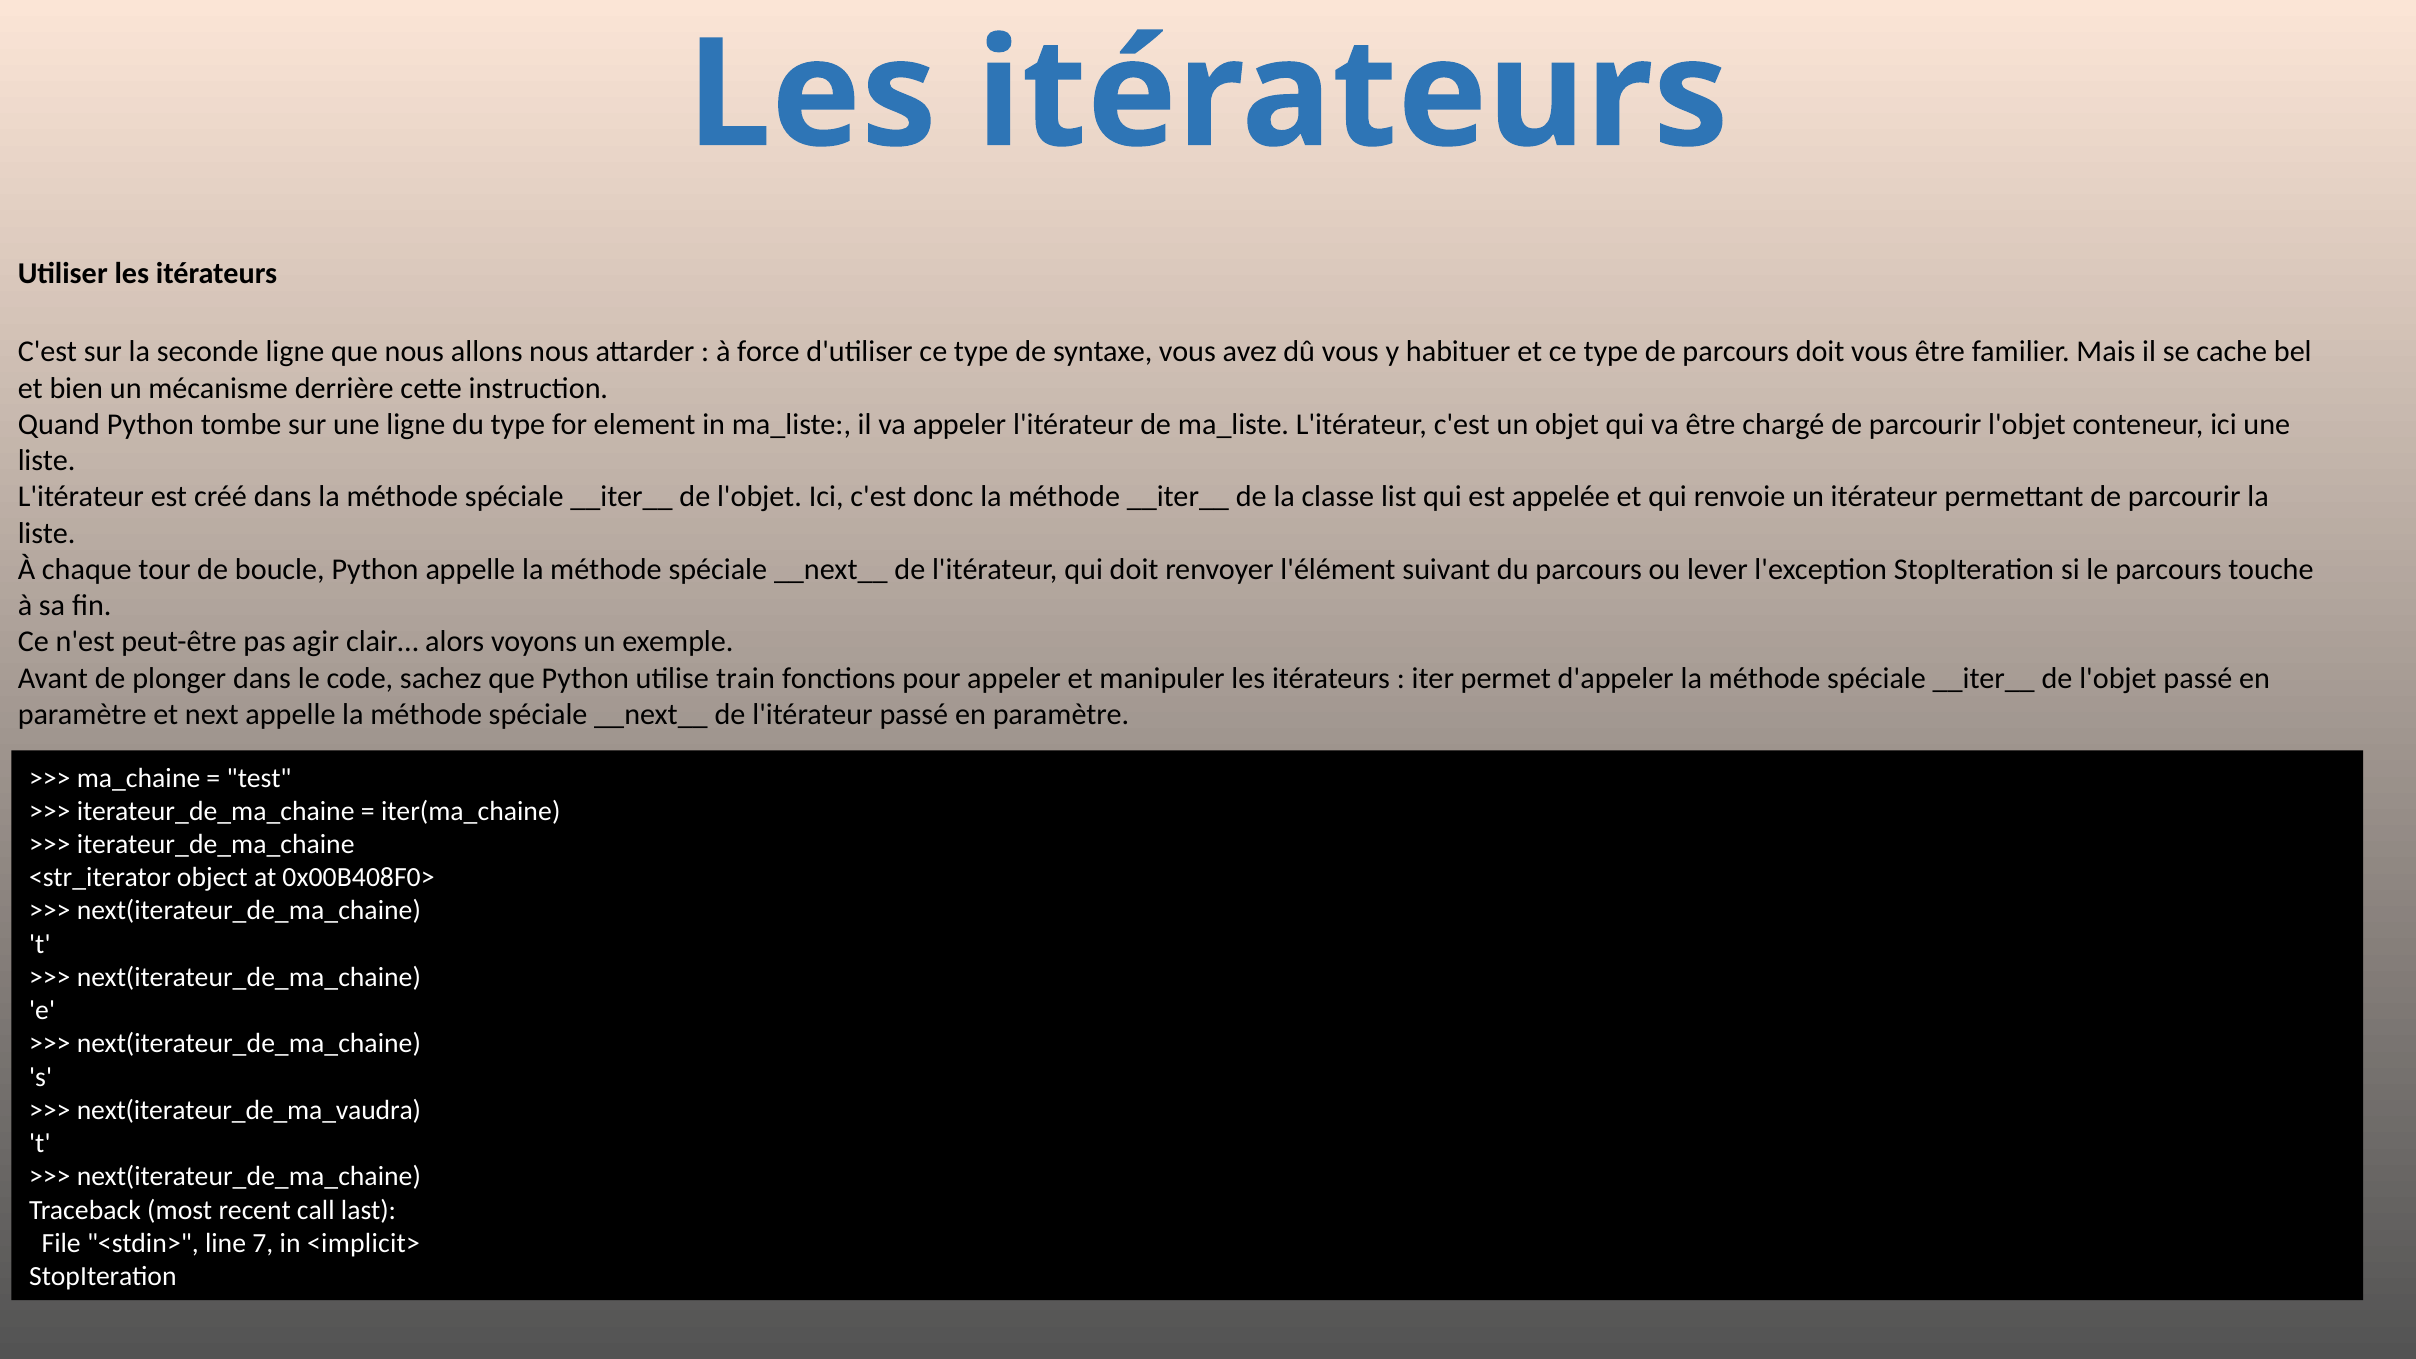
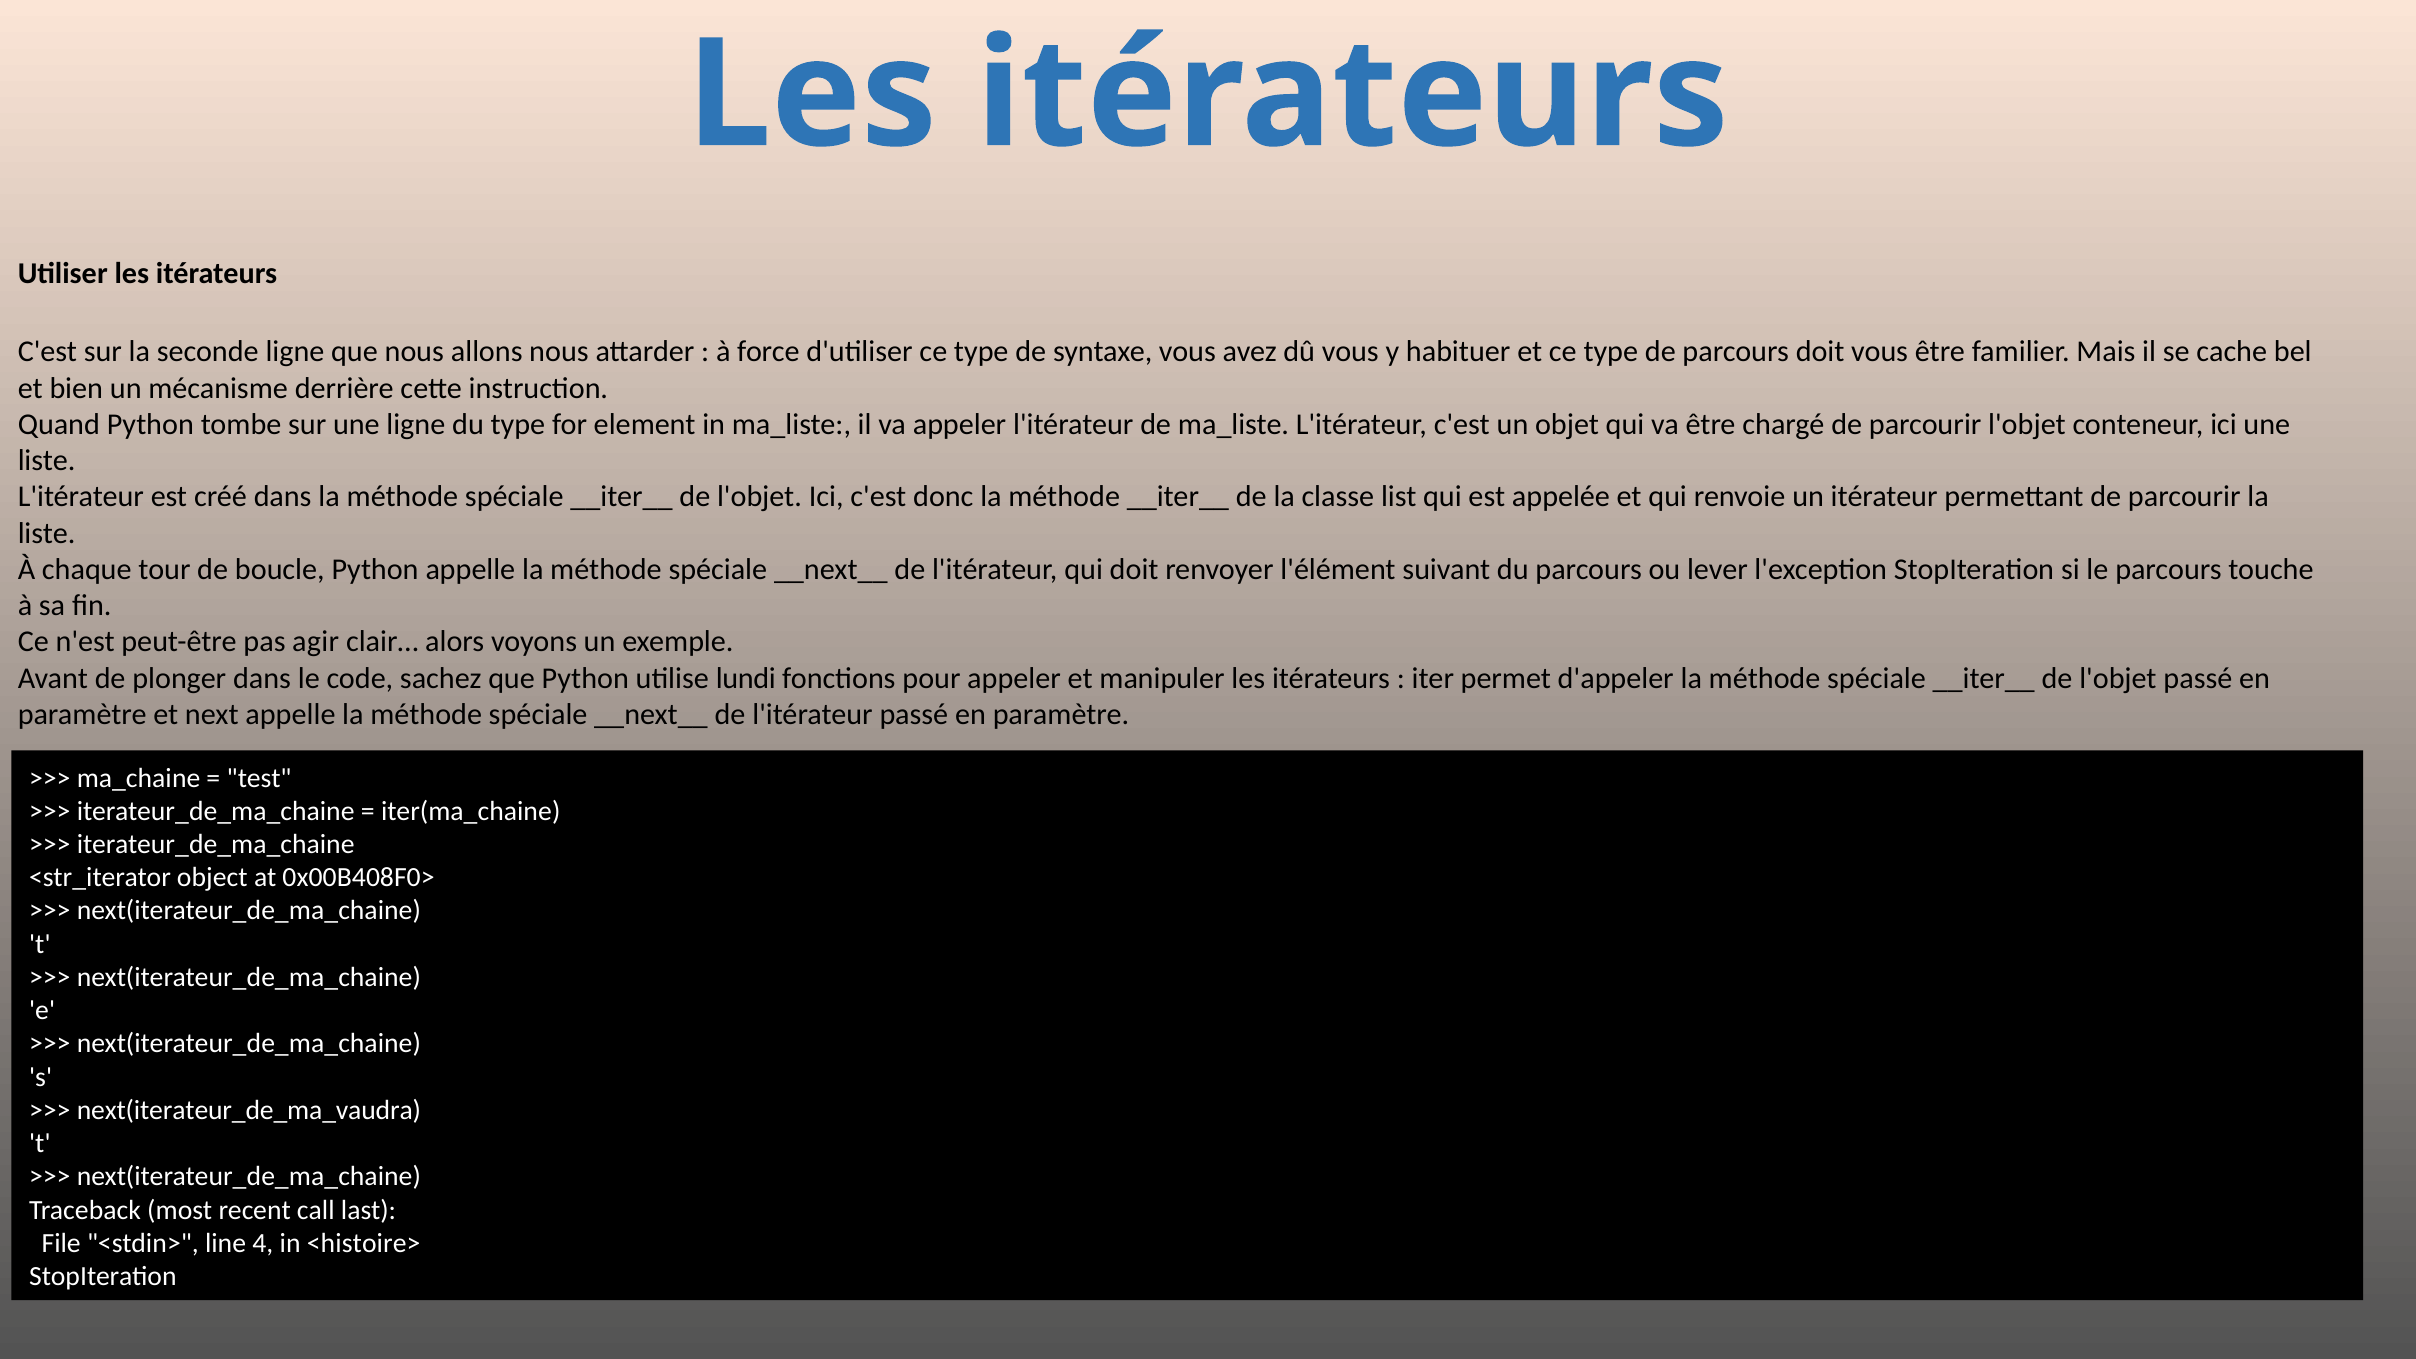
train: train -> lundi
7: 7 -> 4
<implicit>: <implicit> -> <histoire>
